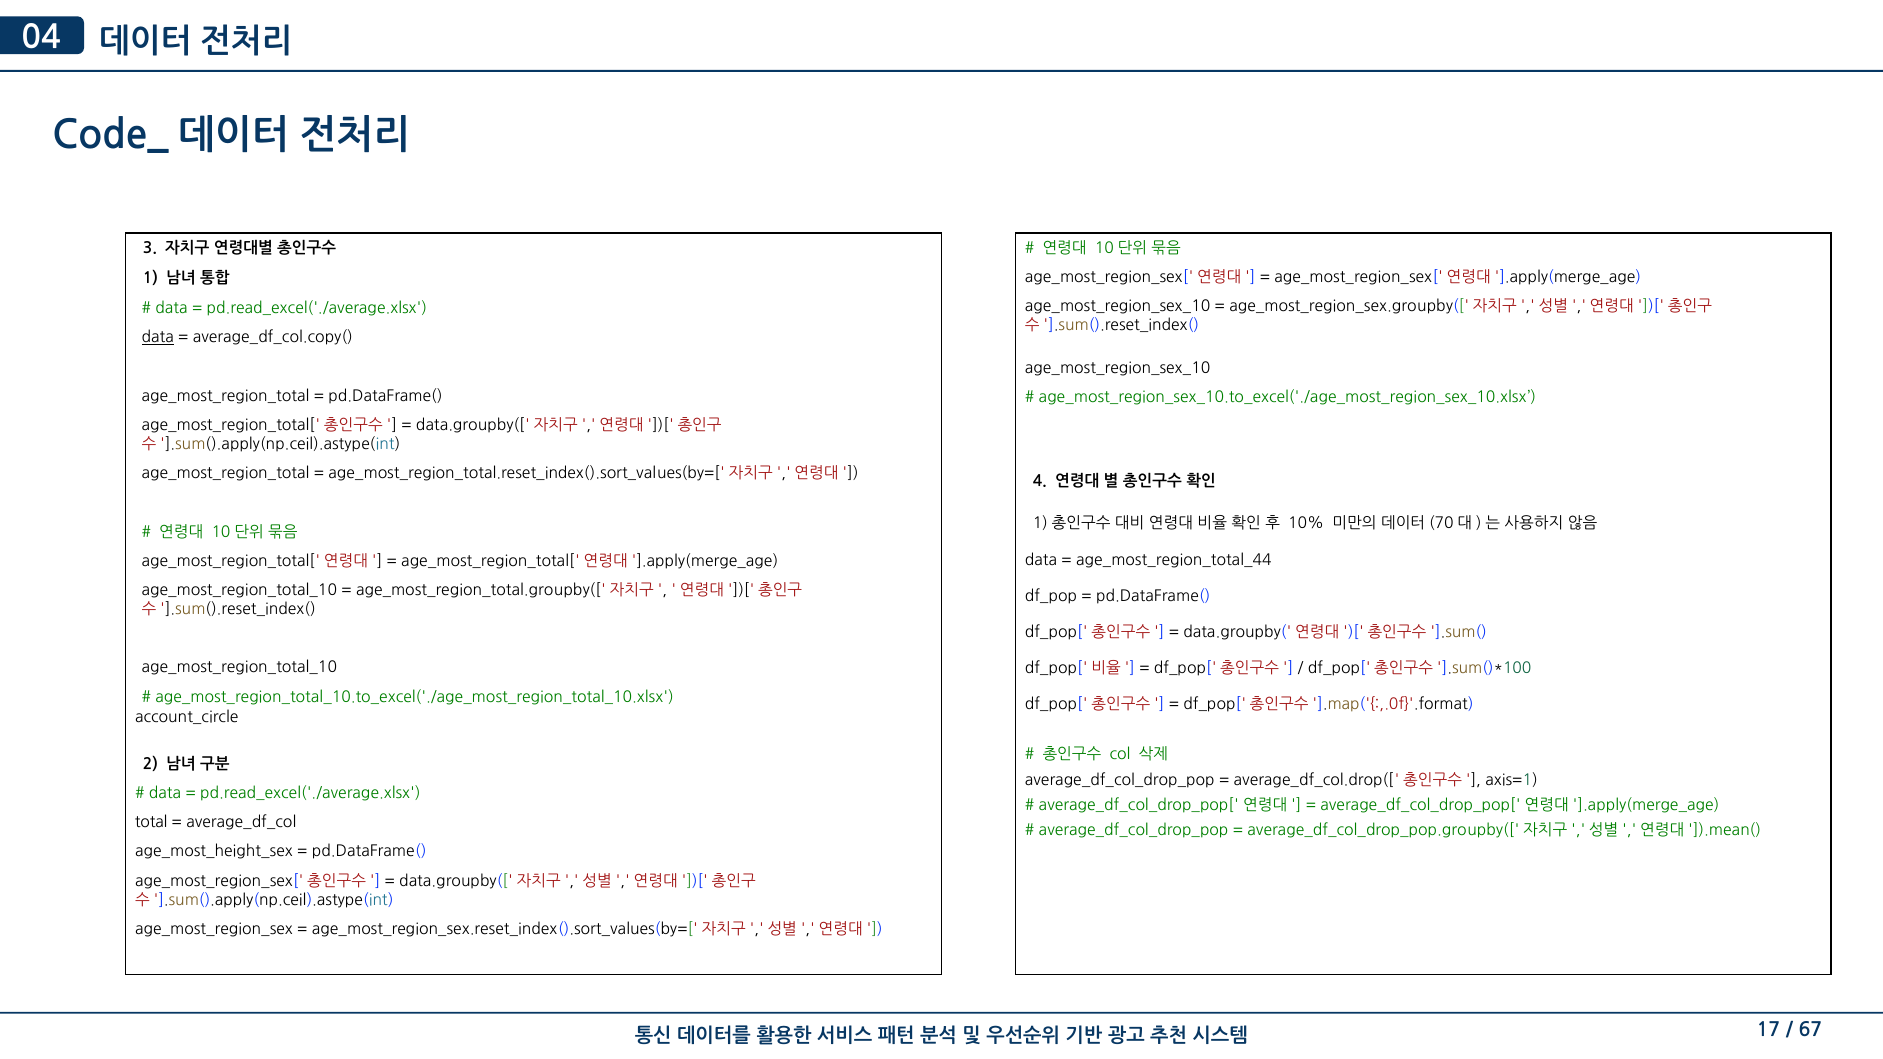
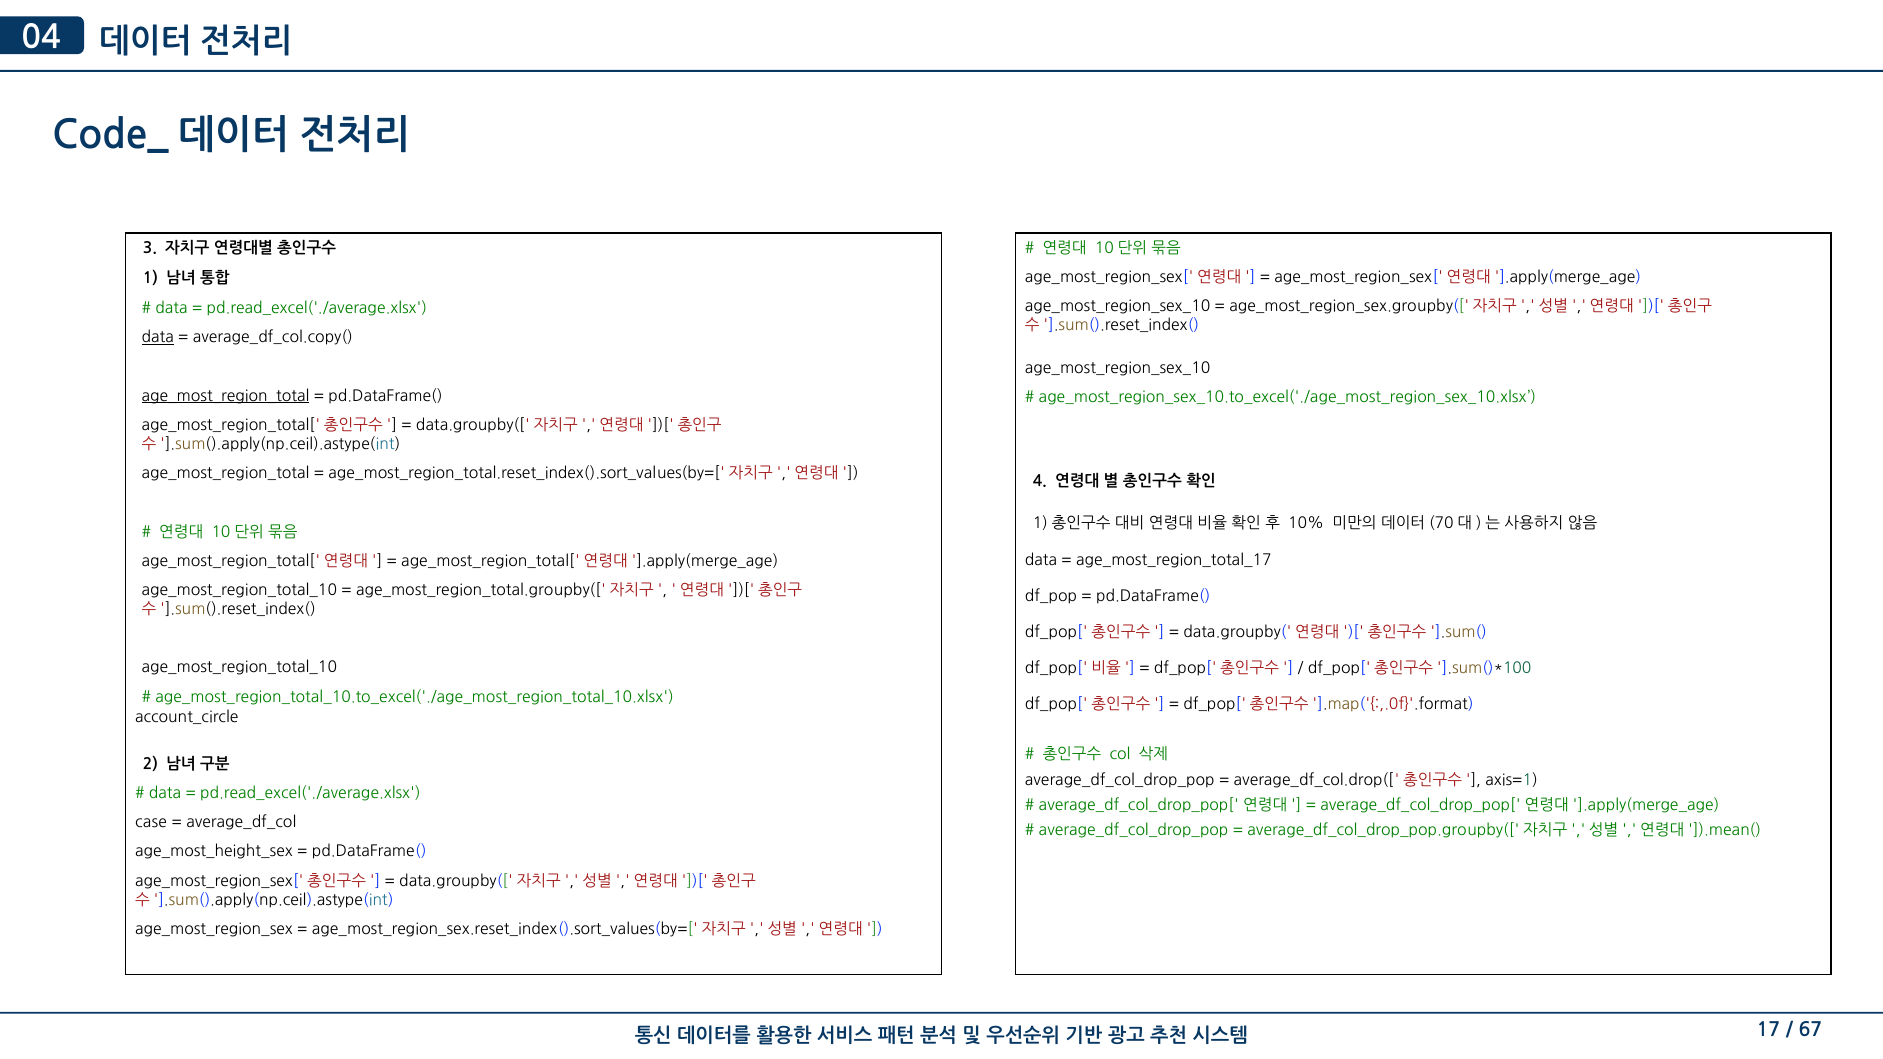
age_most_region_total at (226, 396) underline: none -> present
age_most_region_total_44: age_most_region_total_44 -> age_most_region_total_17
total: total -> case
